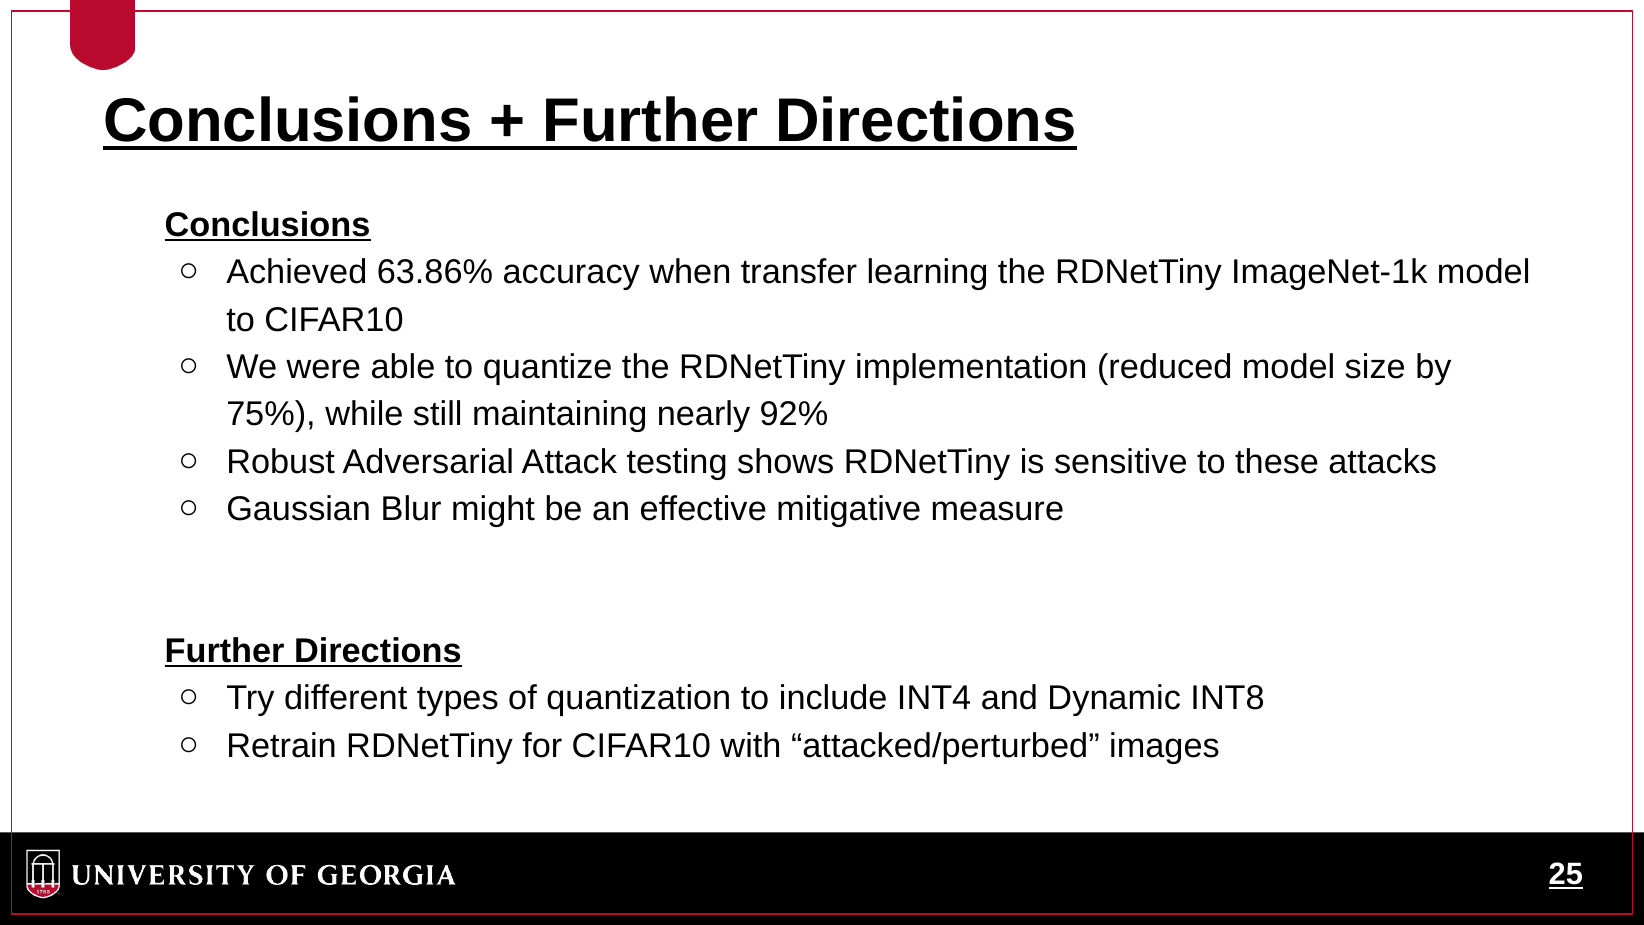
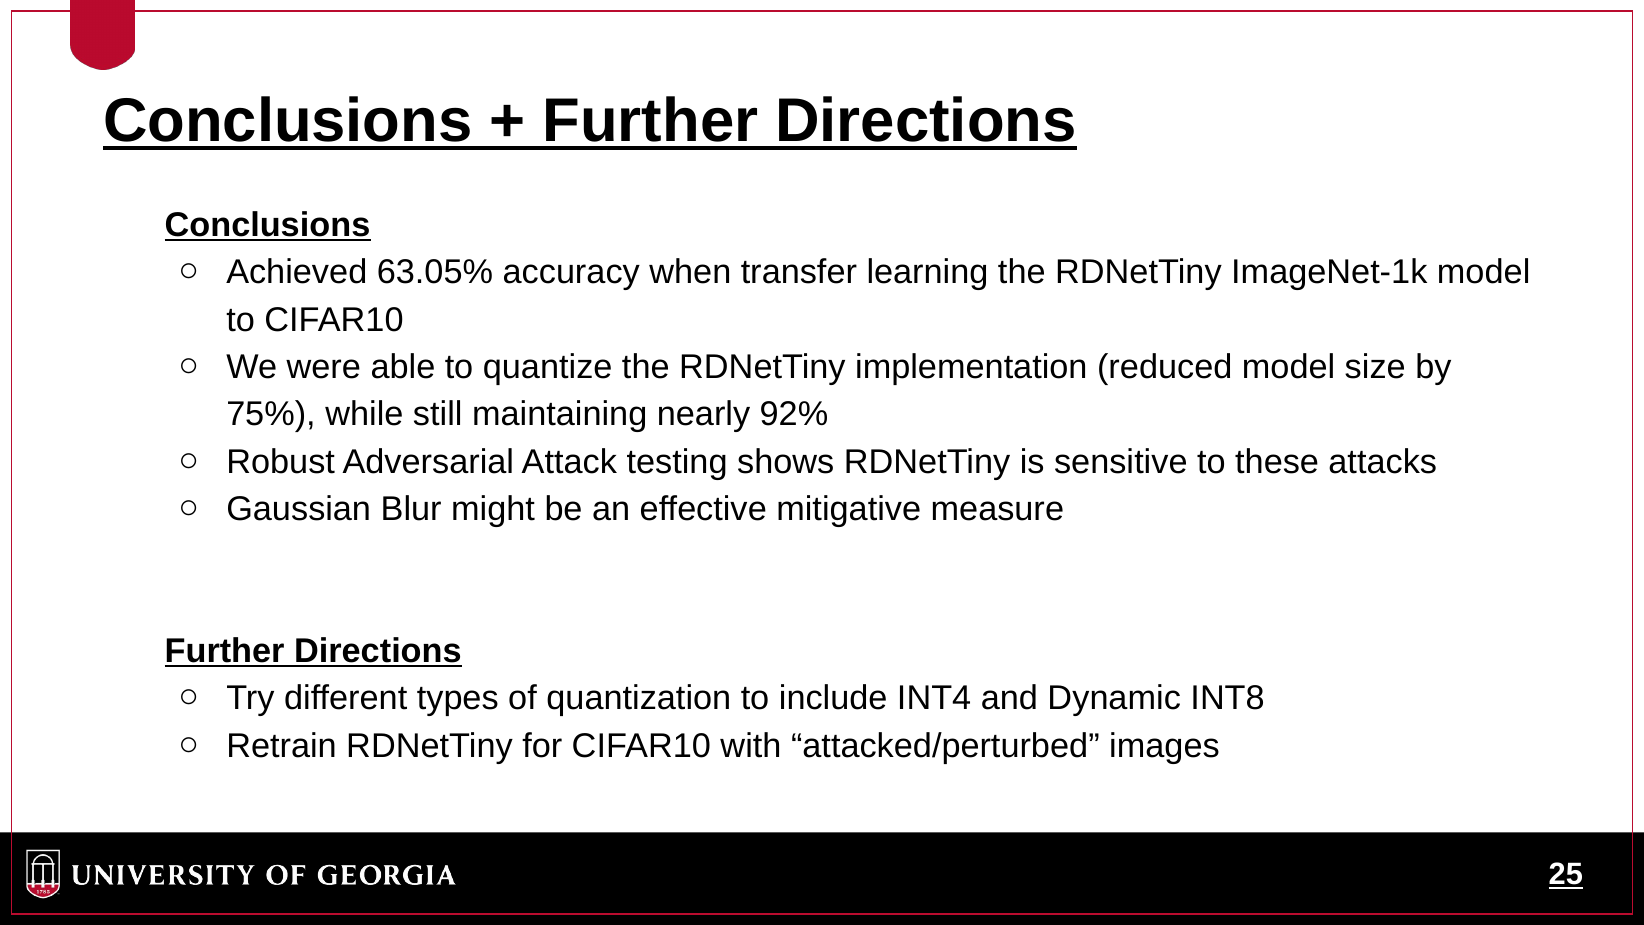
63.86%: 63.86% -> 63.05%
